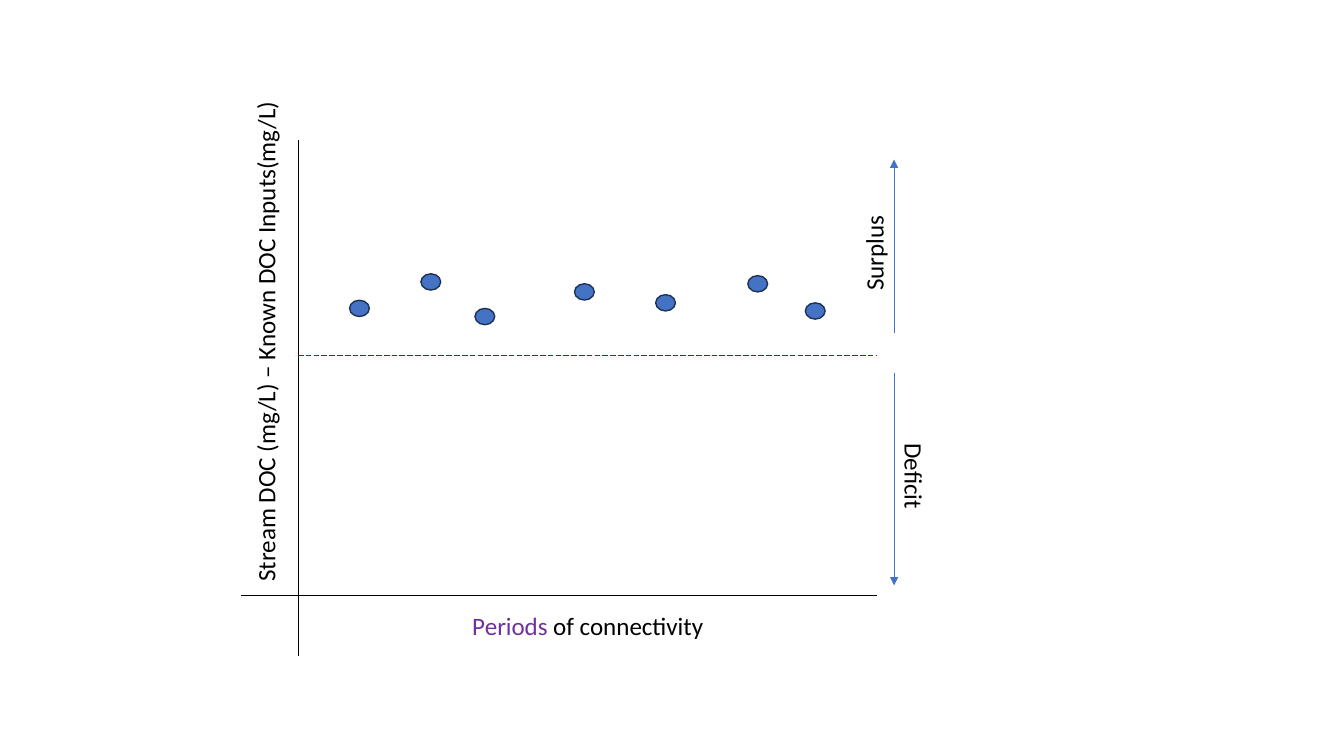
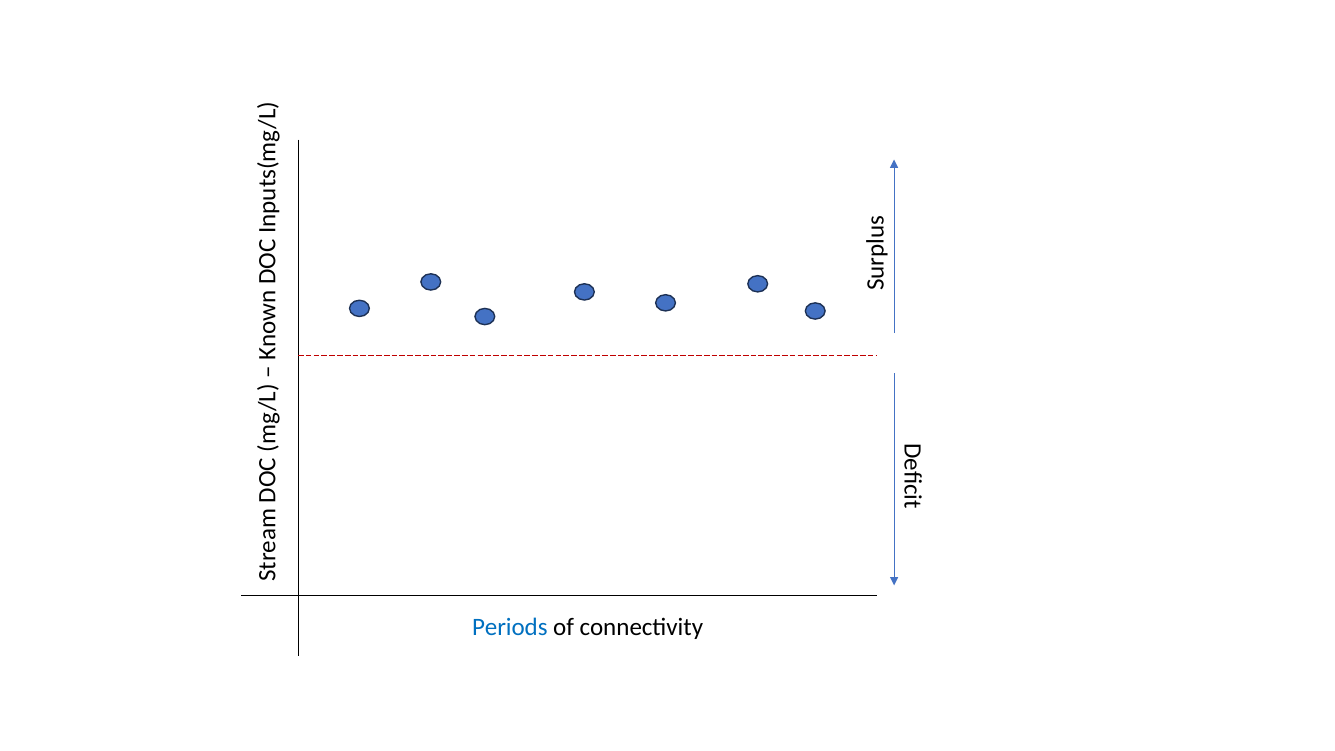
Periods colour: purple -> blue
